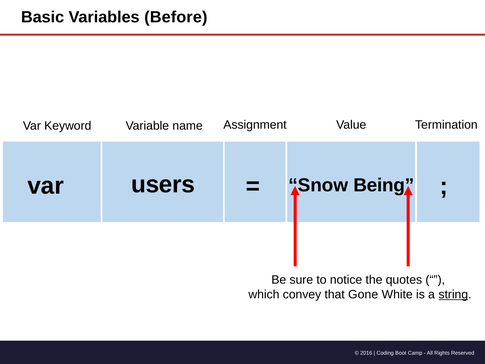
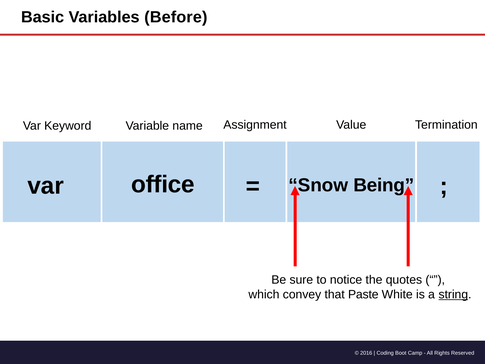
users: users -> office
Gone: Gone -> Paste
